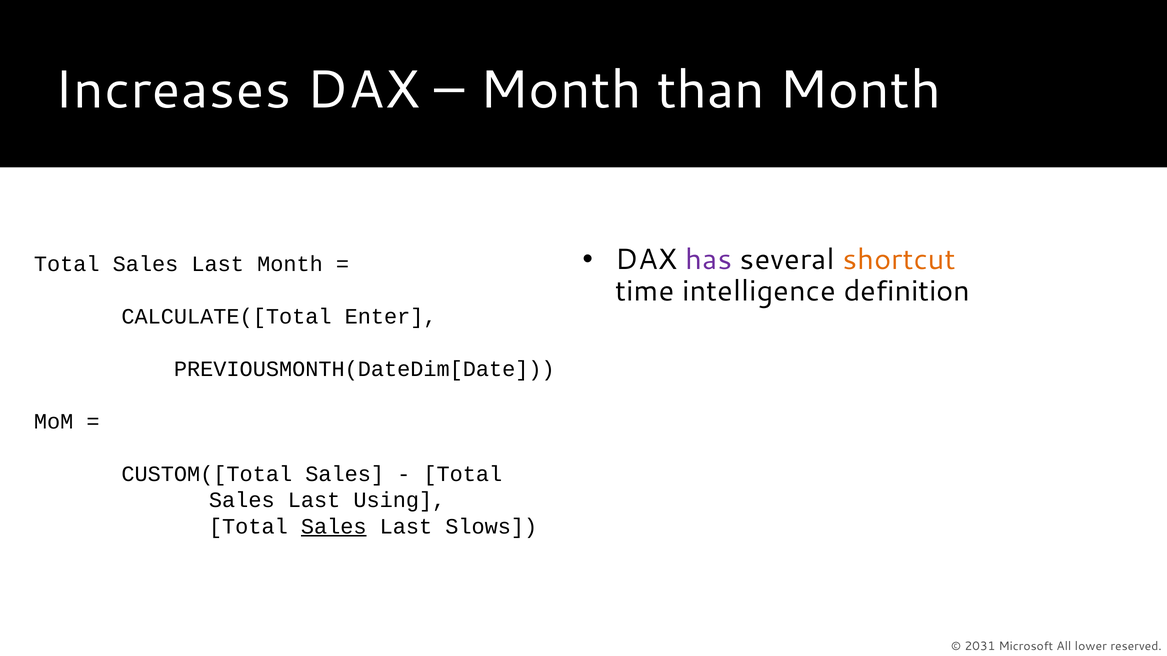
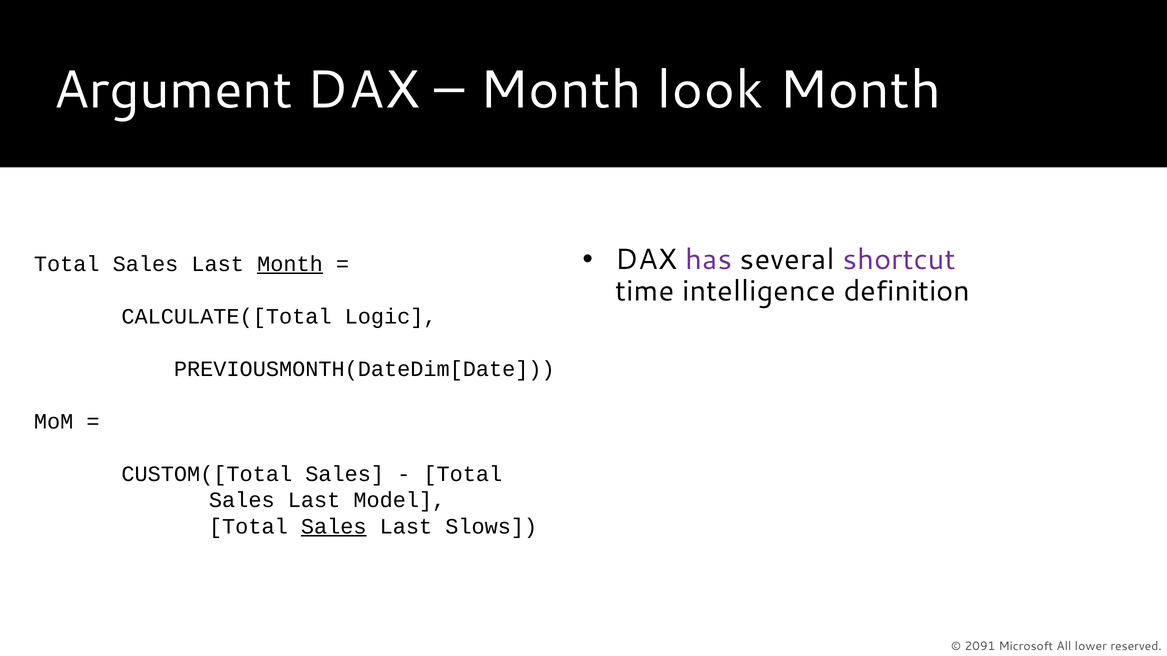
Increases: Increases -> Argument
than: than -> look
shortcut colour: orange -> purple
Month at (290, 264) underline: none -> present
Enter: Enter -> Logic
Using: Using -> Model
2031: 2031 -> 2091
